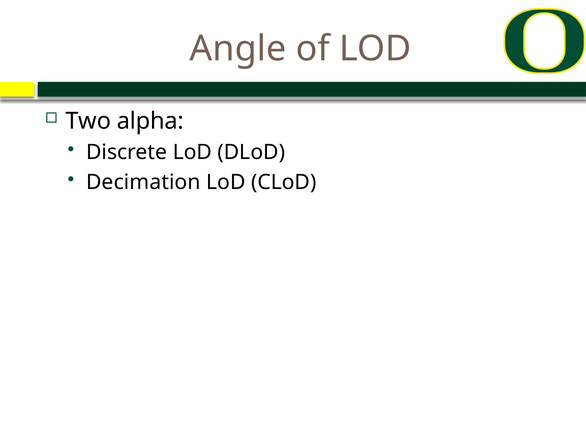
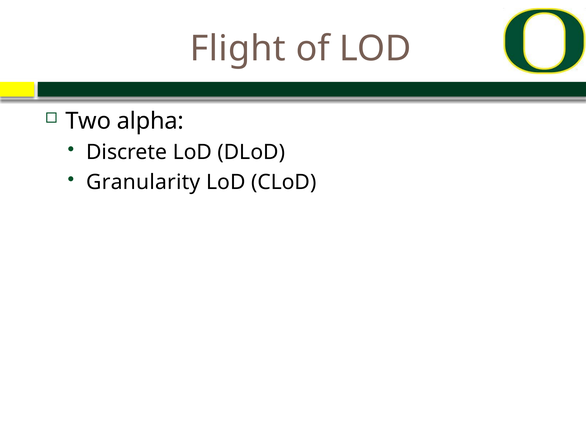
Angle: Angle -> Flight
Decimation: Decimation -> Granularity
